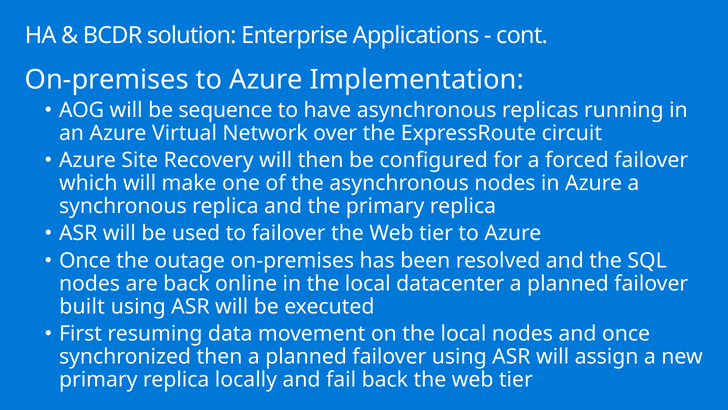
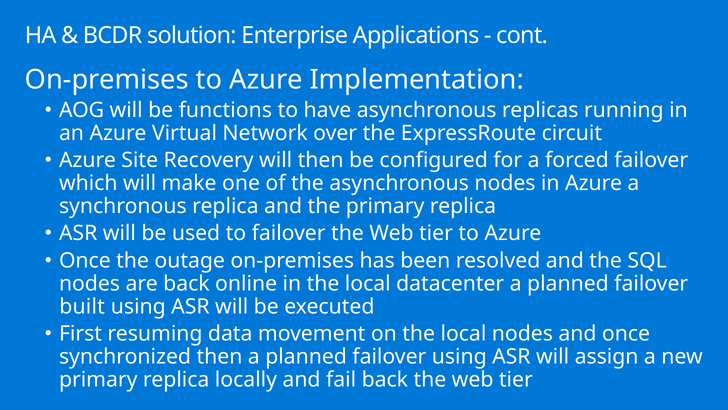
sequence: sequence -> functions
